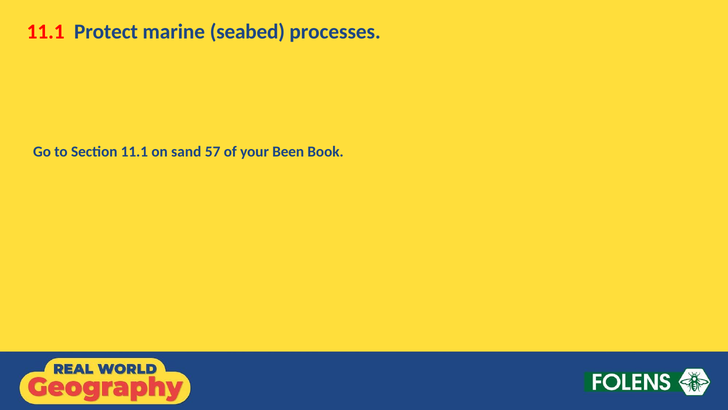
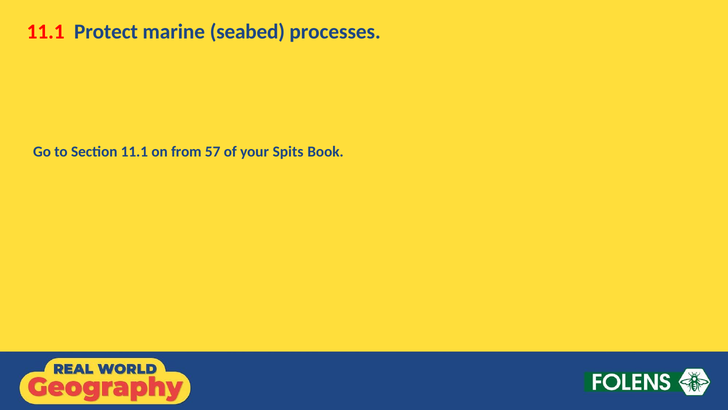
sand: sand -> from
Been: Been -> Spits
